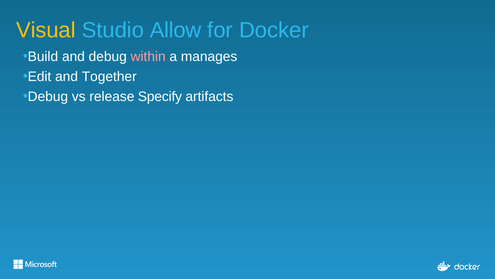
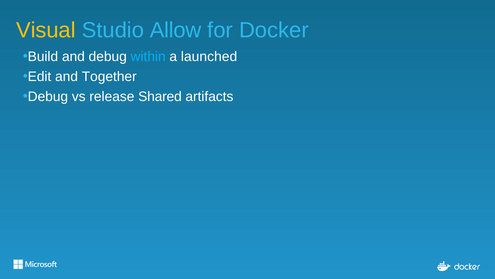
within colour: pink -> light blue
manages: manages -> launched
Specify: Specify -> Shared
